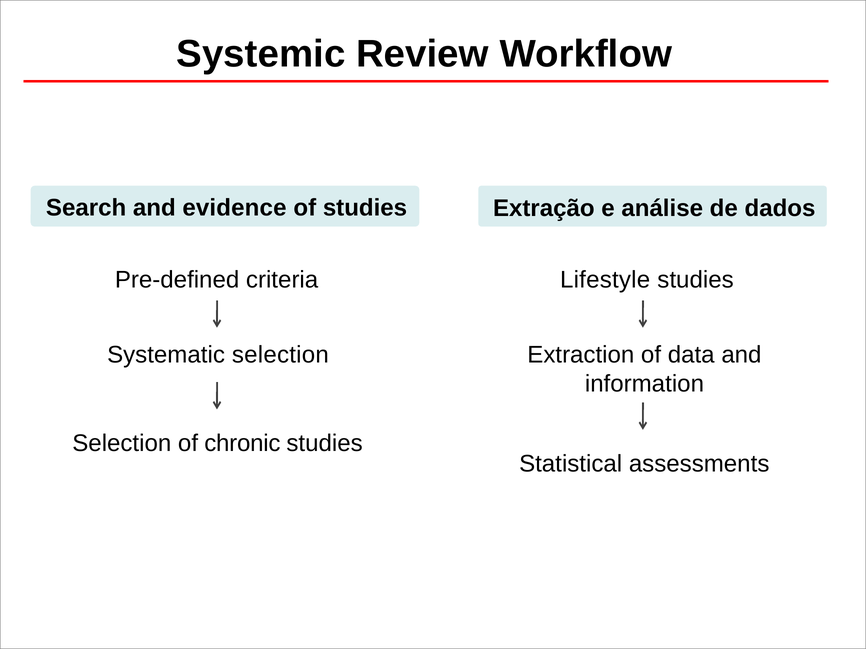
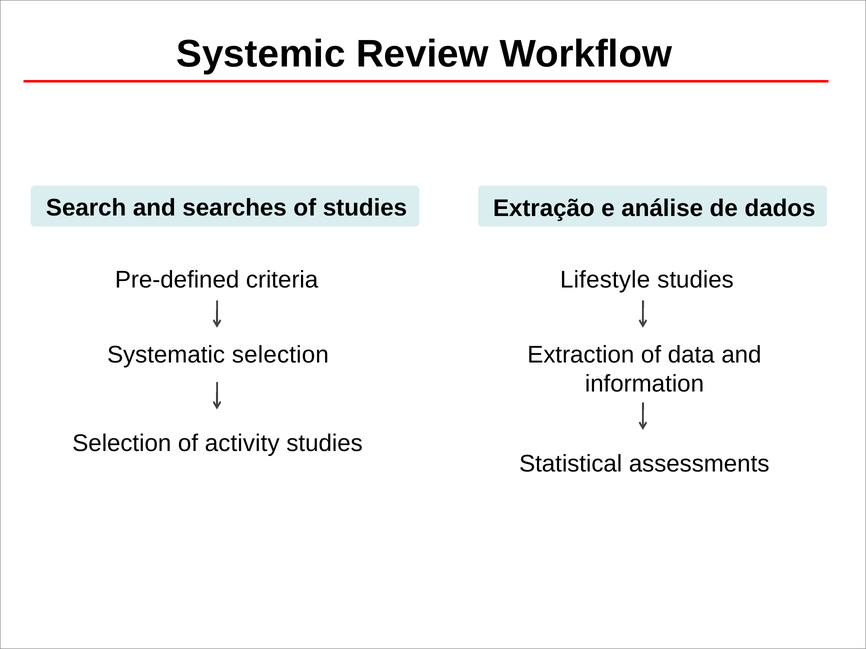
evidence: evidence -> searches
chronic: chronic -> activity
